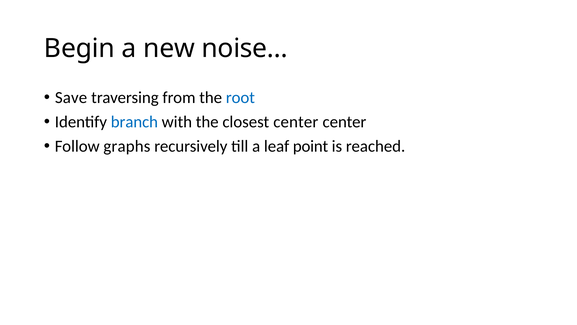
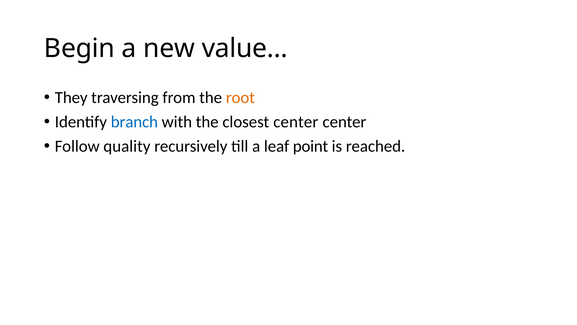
noise…: noise… -> value…
Save: Save -> They
root colour: blue -> orange
graphs: graphs -> quality
